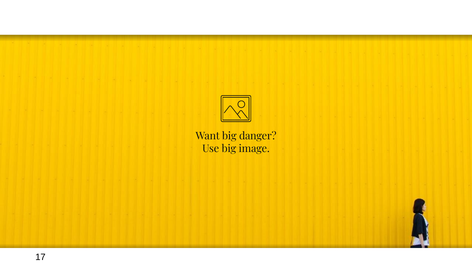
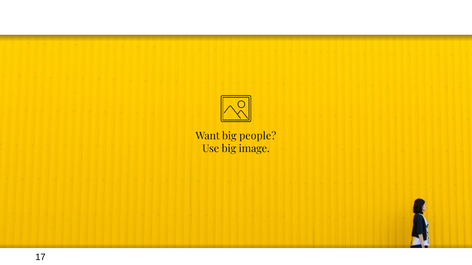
danger: danger -> people
